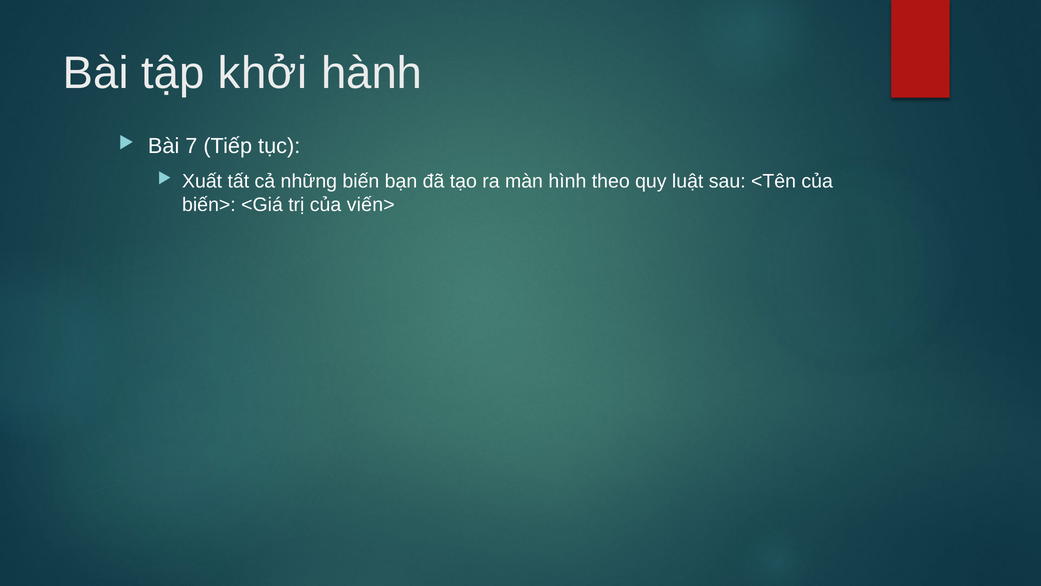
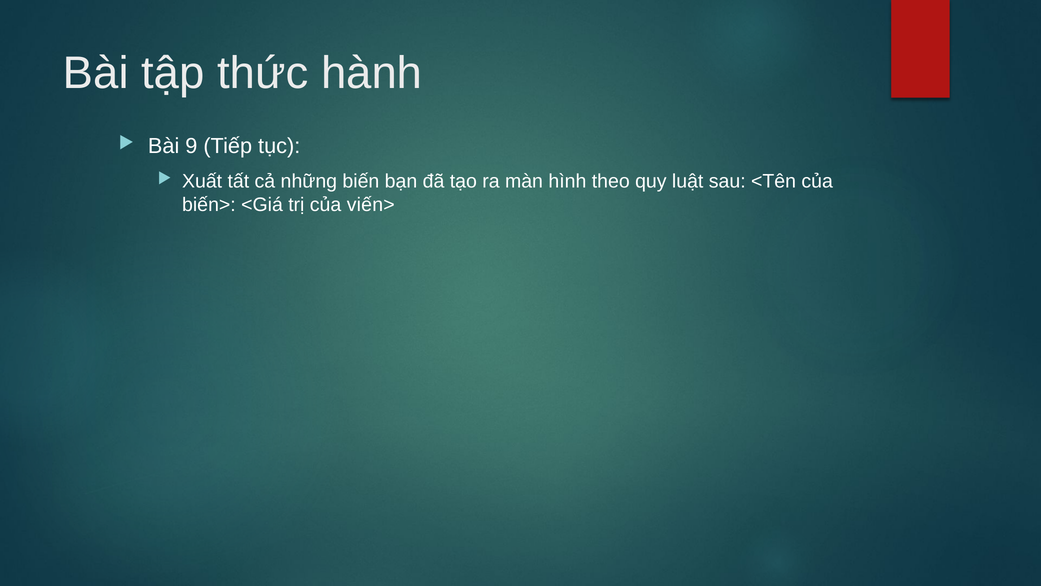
khởi: khởi -> thức
7: 7 -> 9
